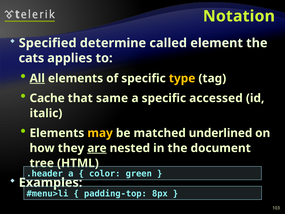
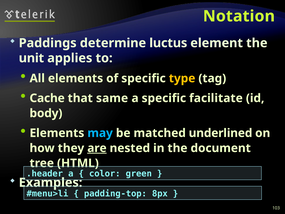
Specified: Specified -> Paddings
called: called -> luctus
cats: cats -> unit
All underline: present -> none
accessed: accessed -> facilitate
italic: italic -> body
may colour: yellow -> light blue
